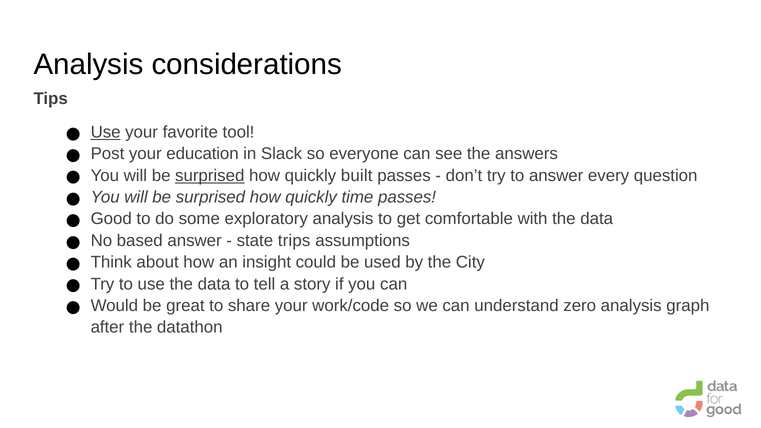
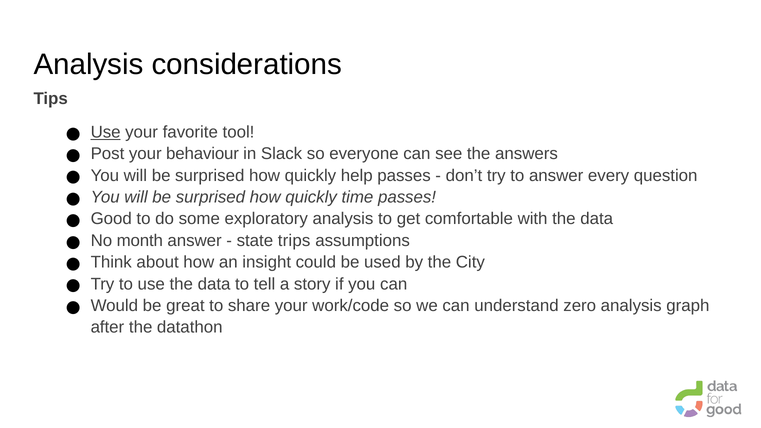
education: education -> behaviour
surprised at (210, 176) underline: present -> none
built: built -> help
based: based -> month
